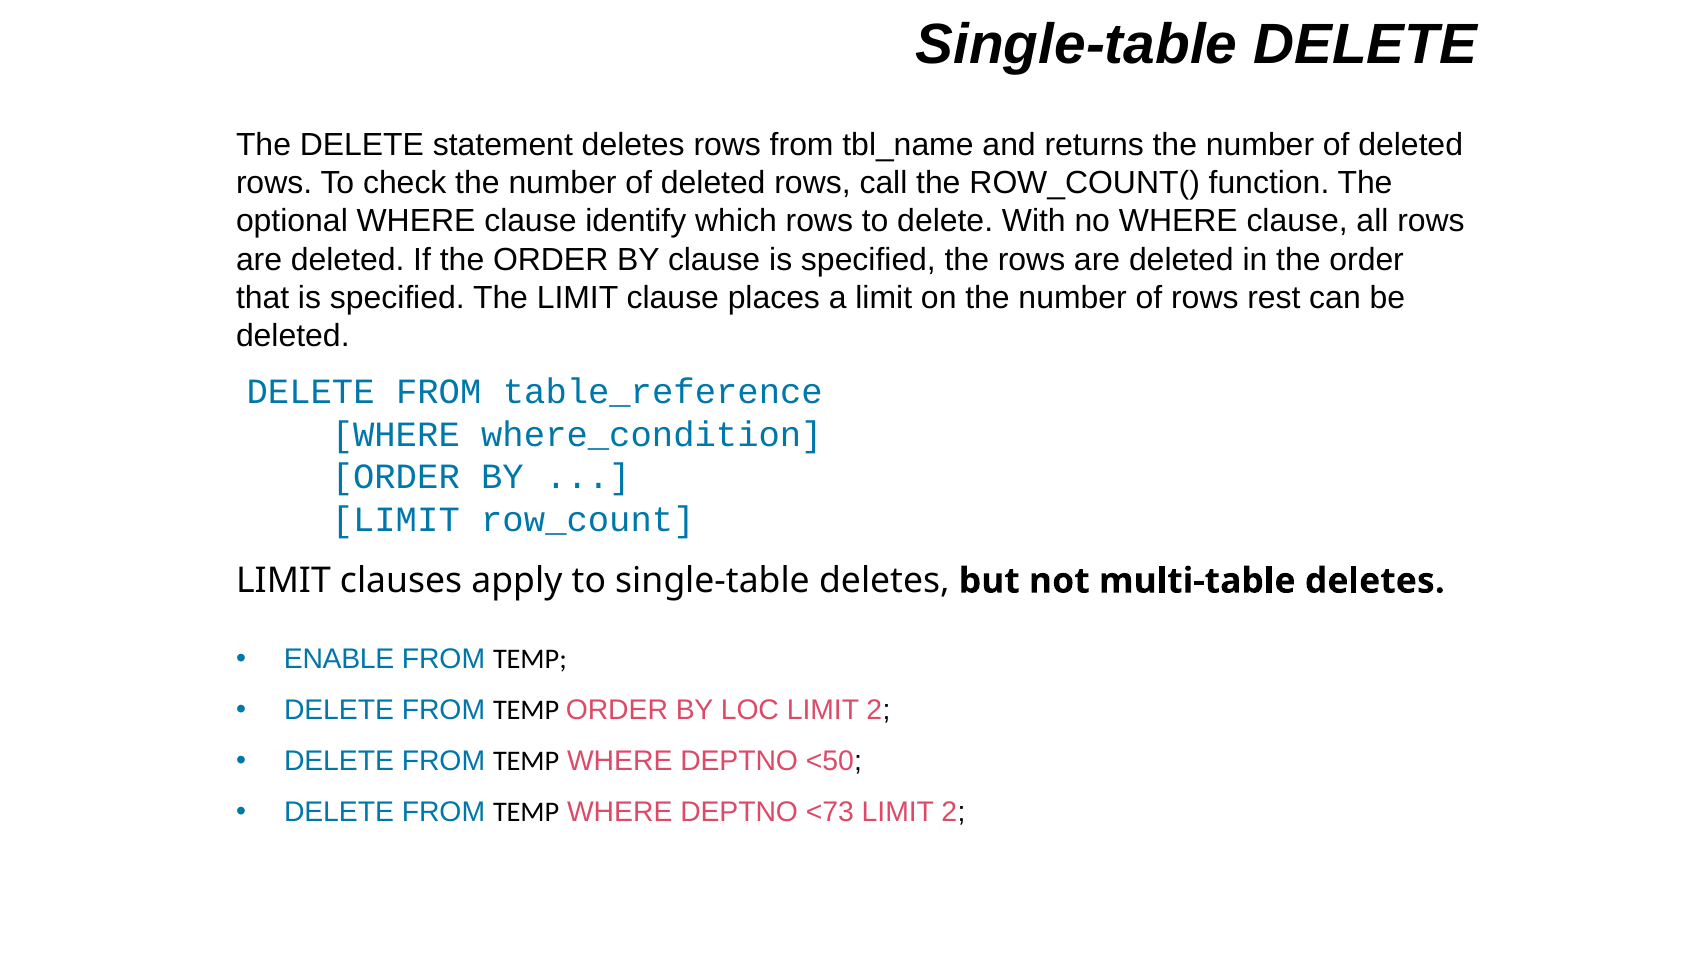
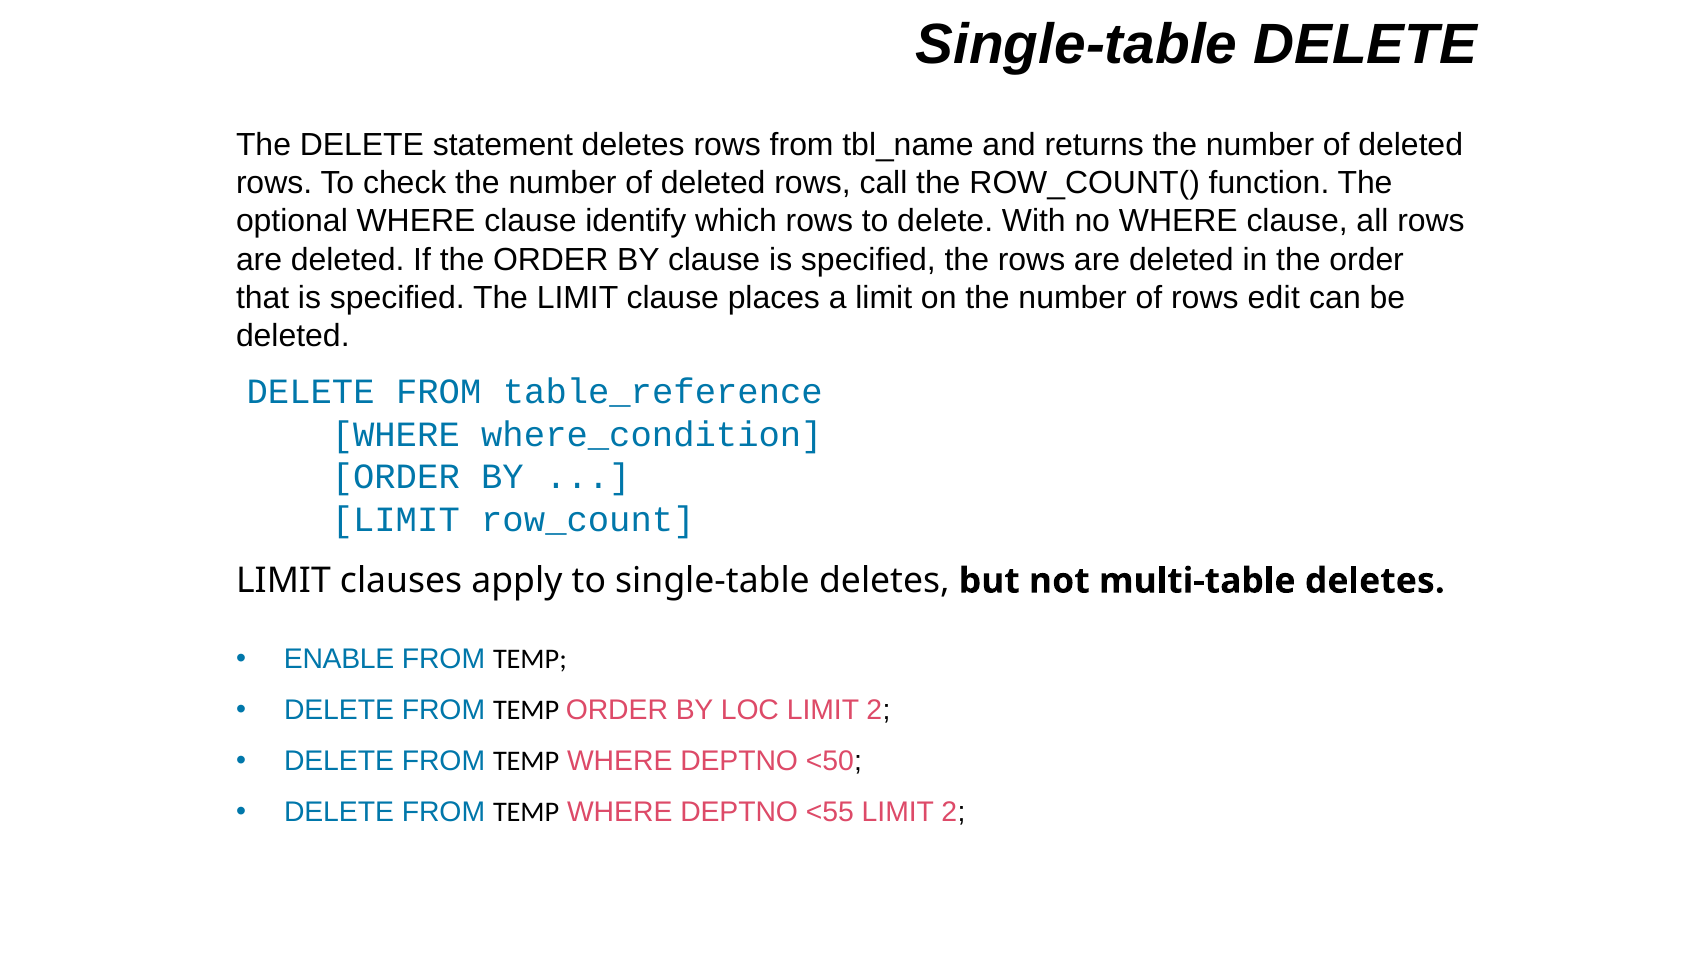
rest: rest -> edit
<73: <73 -> <55
